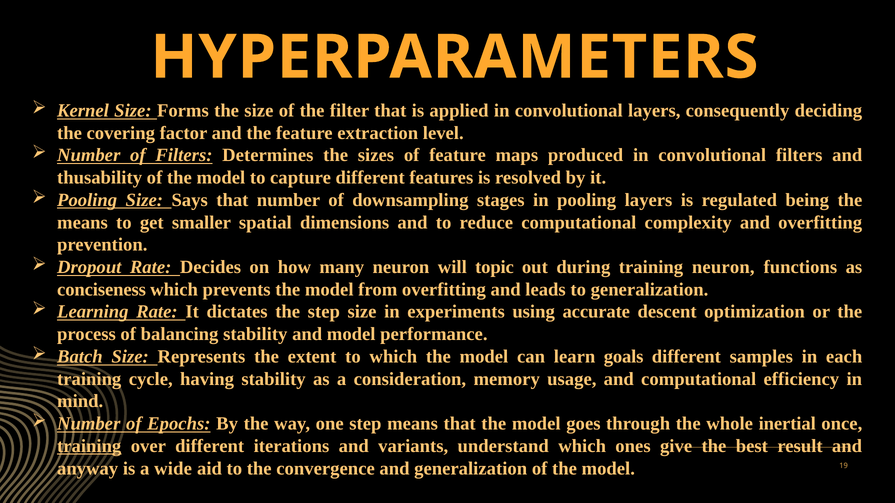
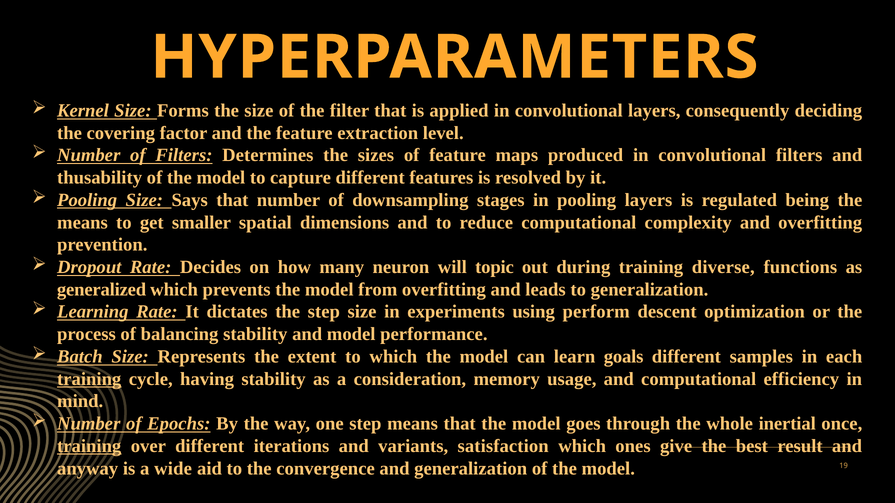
training neuron: neuron -> diverse
conciseness: conciseness -> generalized
accurate: accurate -> perform
training at (89, 379) underline: none -> present
understand: understand -> satisfaction
